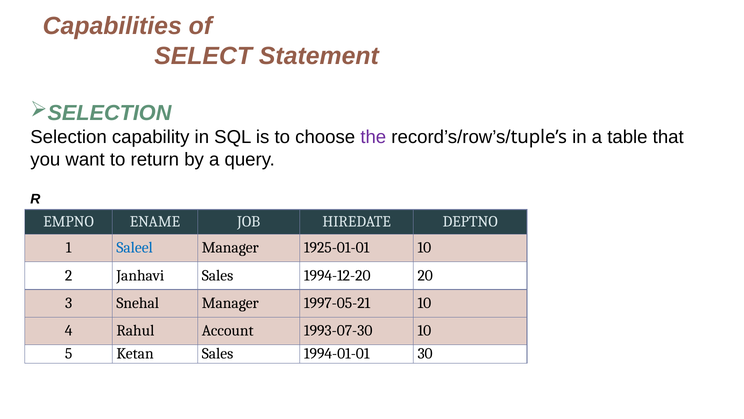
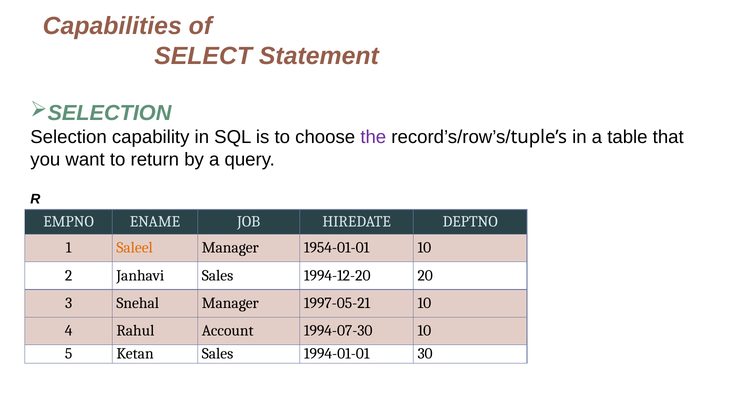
Saleel colour: blue -> orange
1925-01-01: 1925-01-01 -> 1954-01-01
1993-07-30: 1993-07-30 -> 1994-07-30
